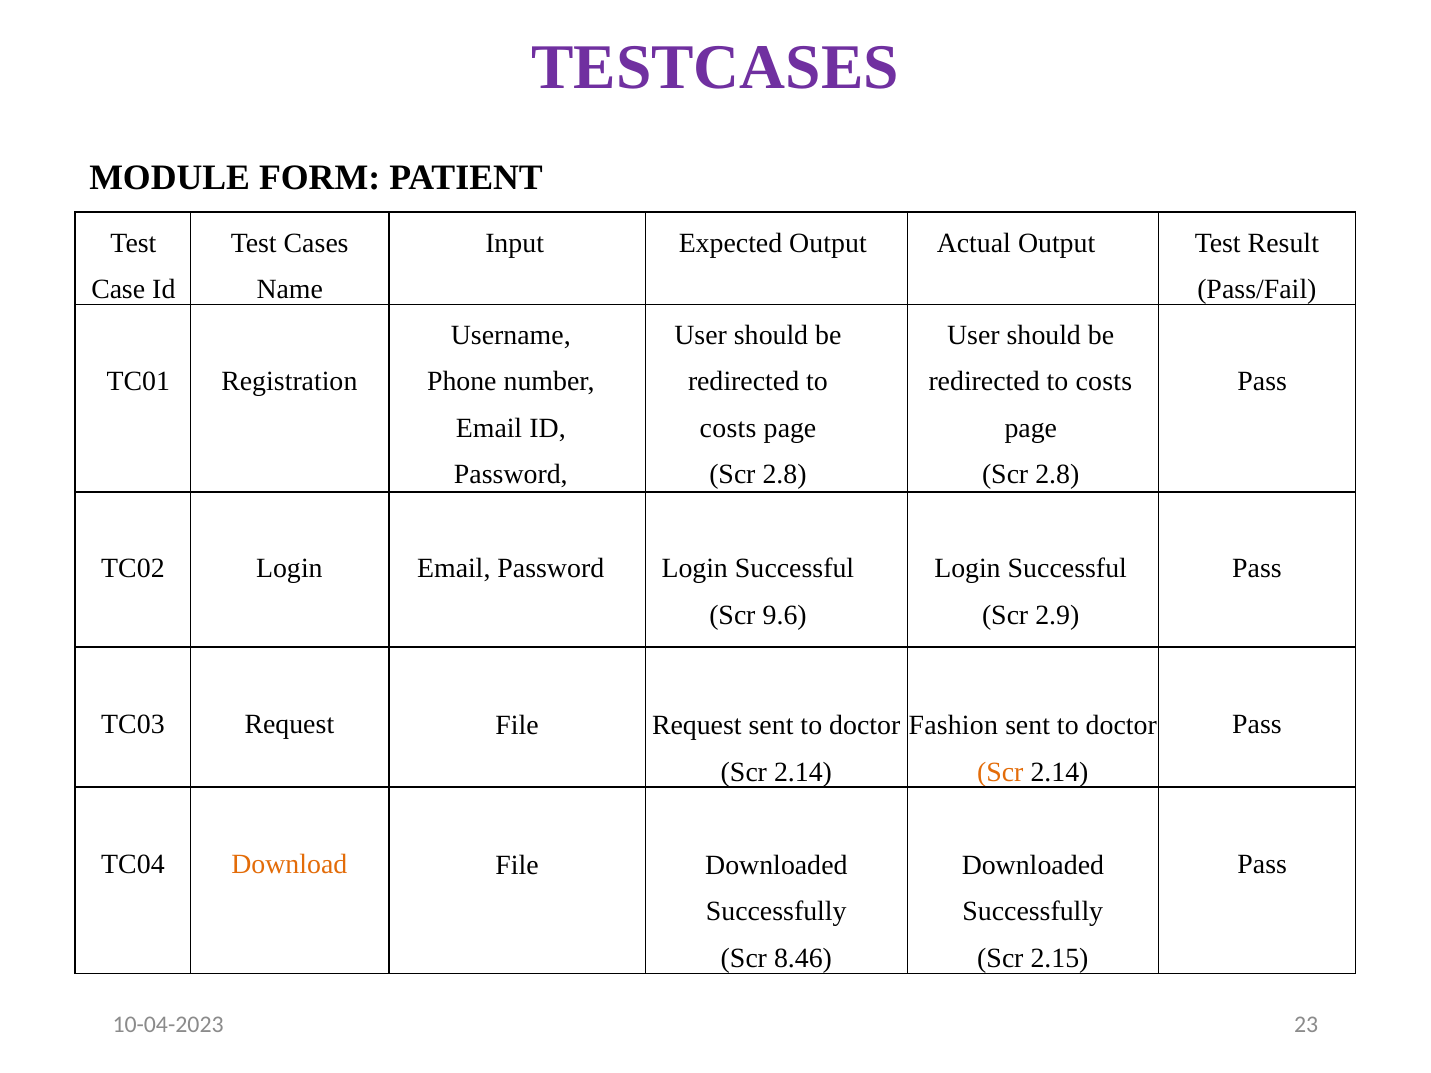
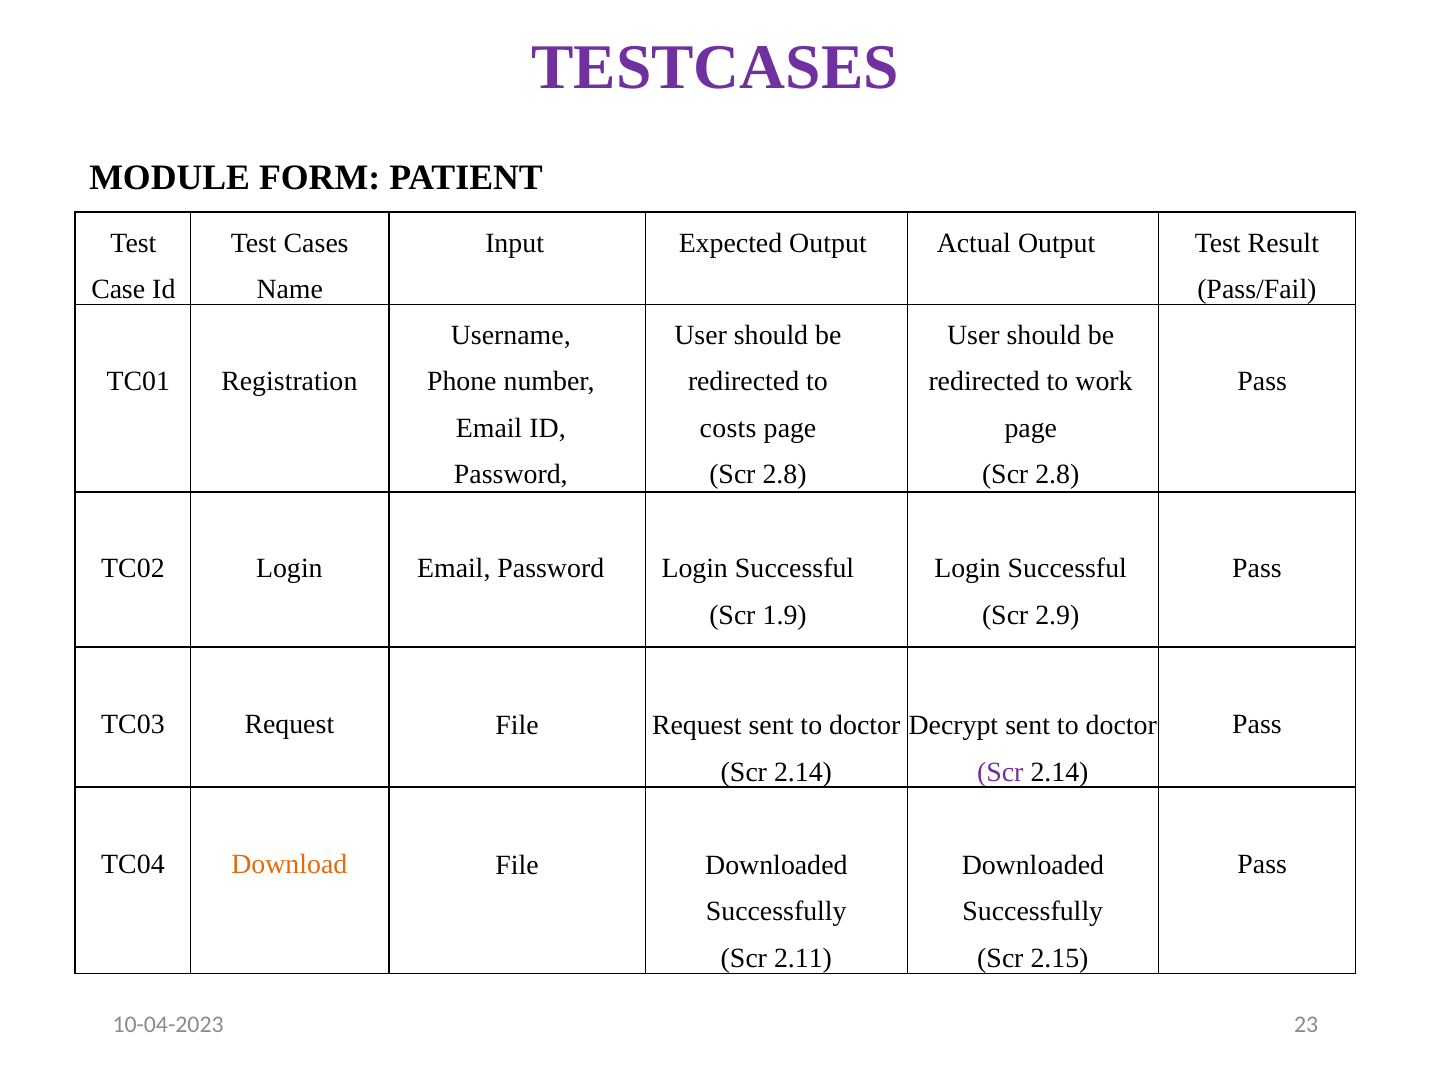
costs at (1104, 382): costs -> work
9.6: 9.6 -> 1.9
Fashion: Fashion -> Decrypt
Scr at (1000, 772) colour: orange -> purple
8.46: 8.46 -> 2.11
